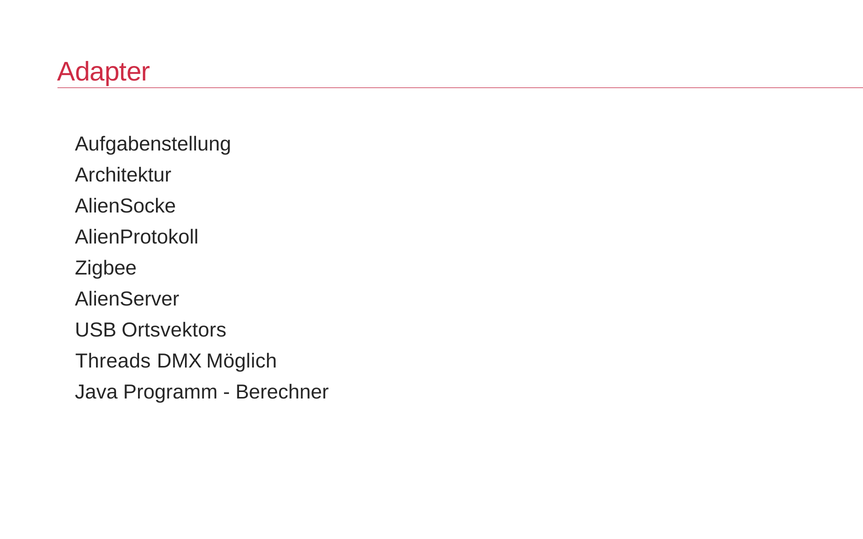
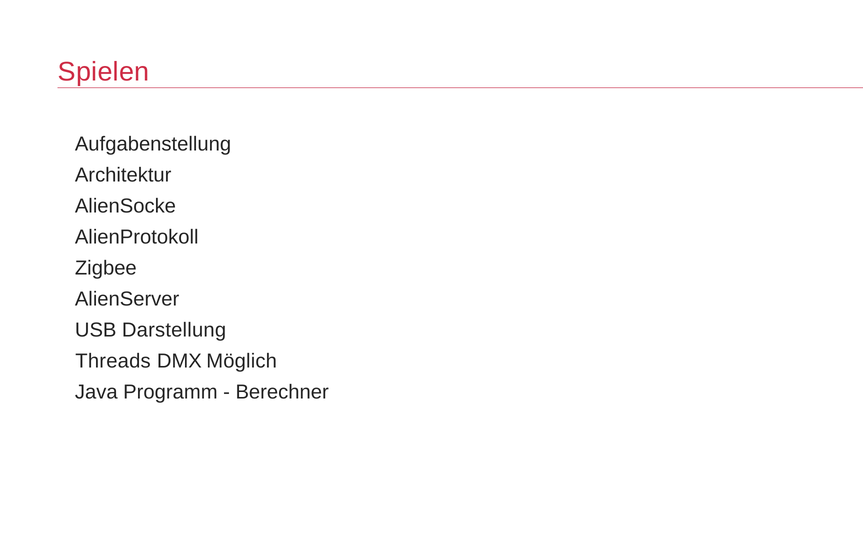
Adapter: Adapter -> Spielen
Ortsvektors: Ortsvektors -> Darstellung
